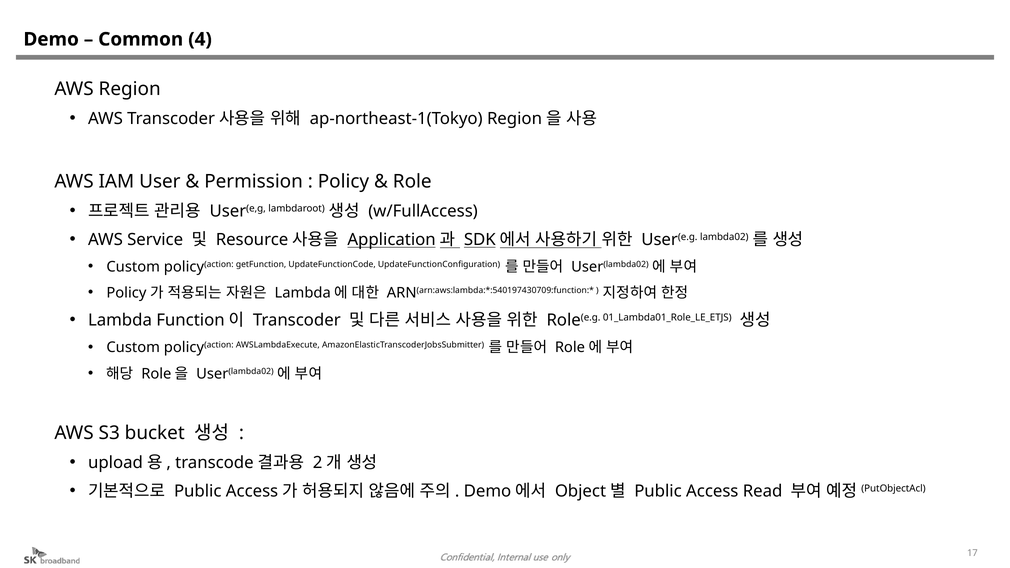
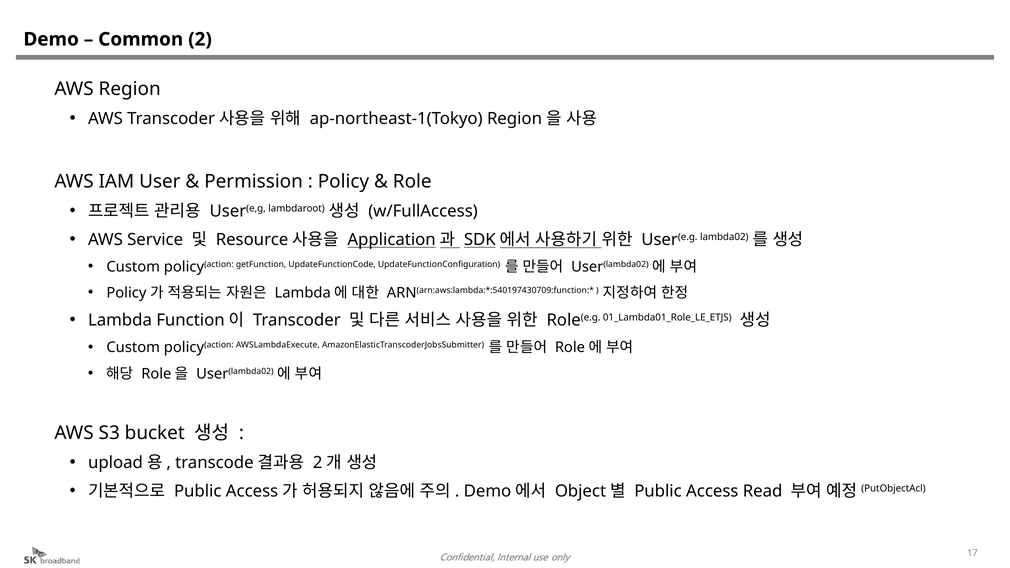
4: 4 -> 2
